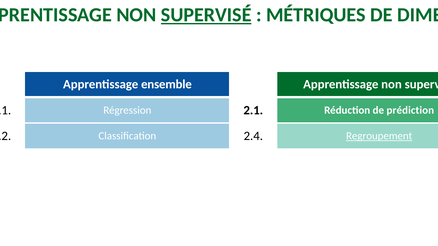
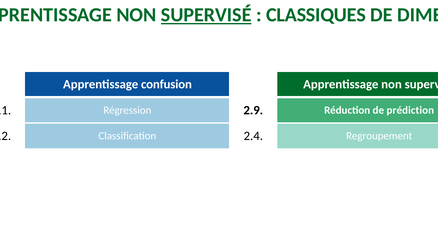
MÉTRIQUES: MÉTRIQUES -> CLASSIQUES
ensemble: ensemble -> confusion
Régression 2.1: 2.1 -> 2.9
Regroupement underline: present -> none
